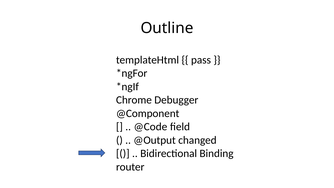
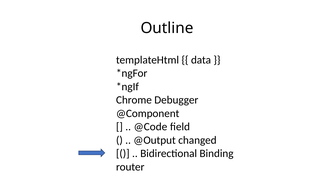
pass: pass -> data
